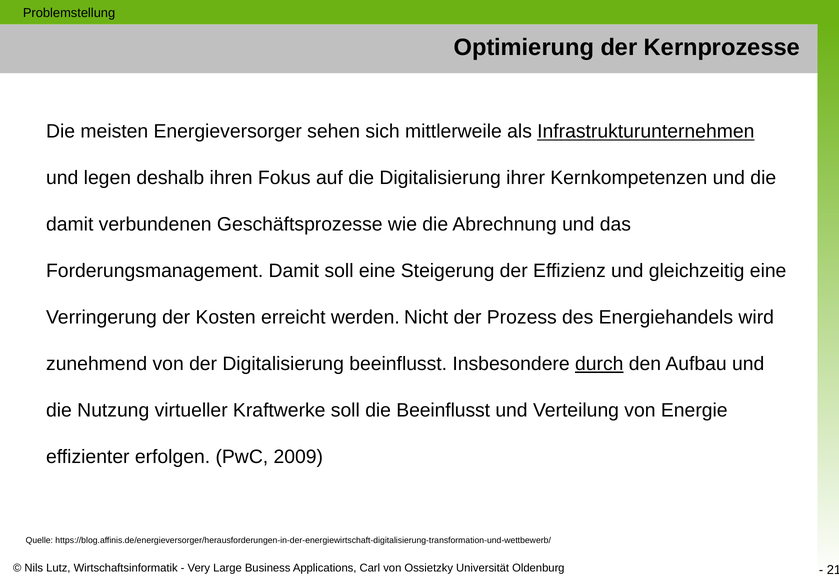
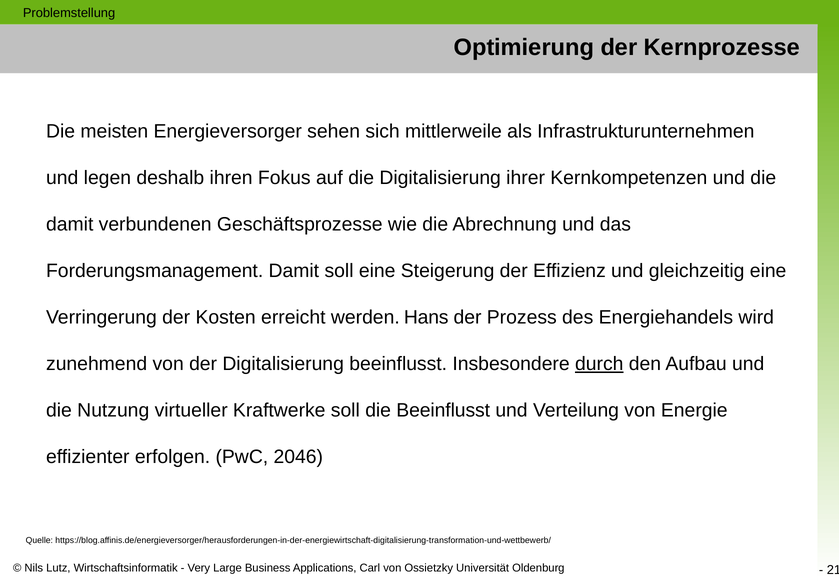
Infrastrukturunternehmen underline: present -> none
Nicht: Nicht -> Hans
2009: 2009 -> 2046
